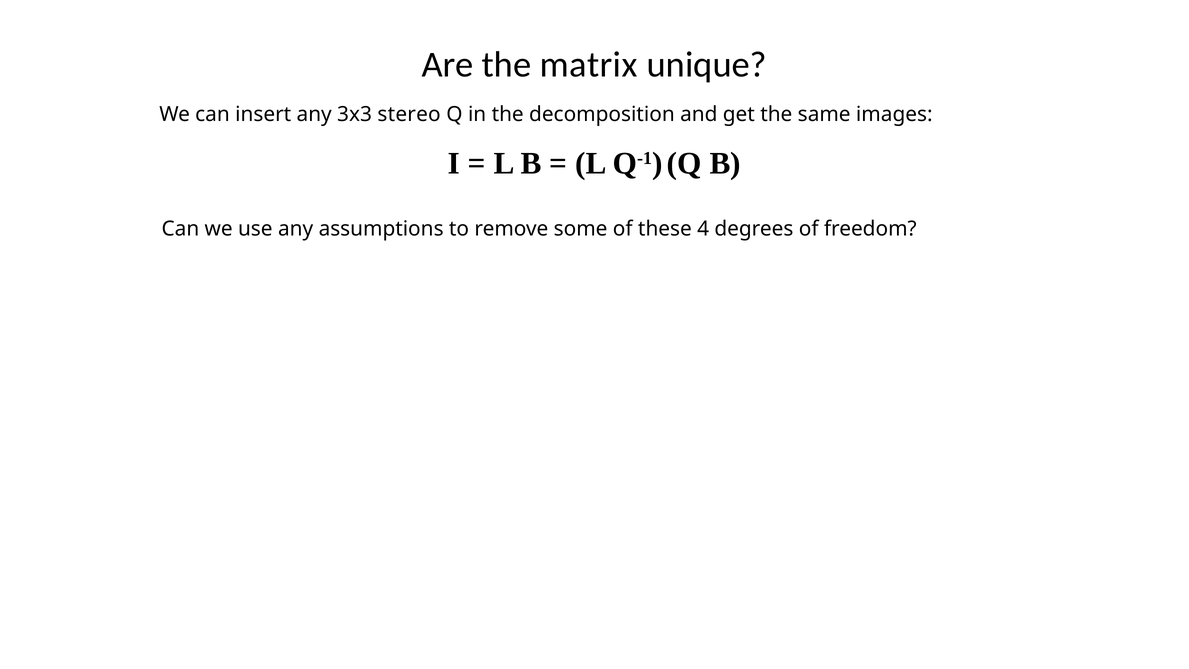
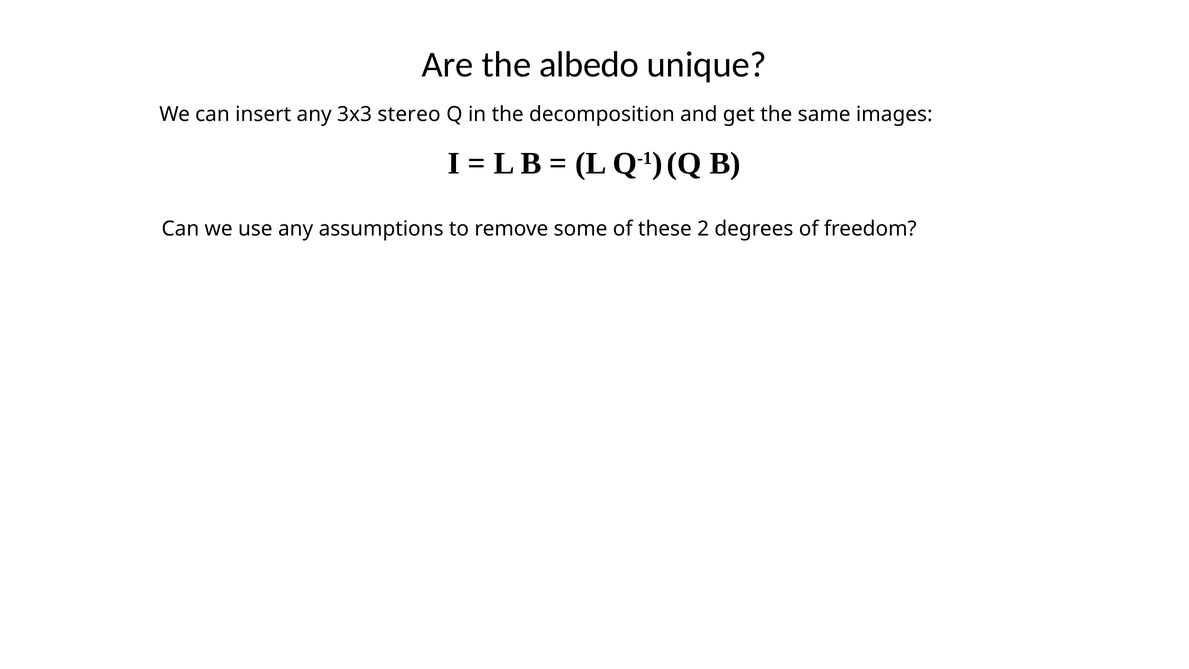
matrix: matrix -> albedo
4: 4 -> 2
